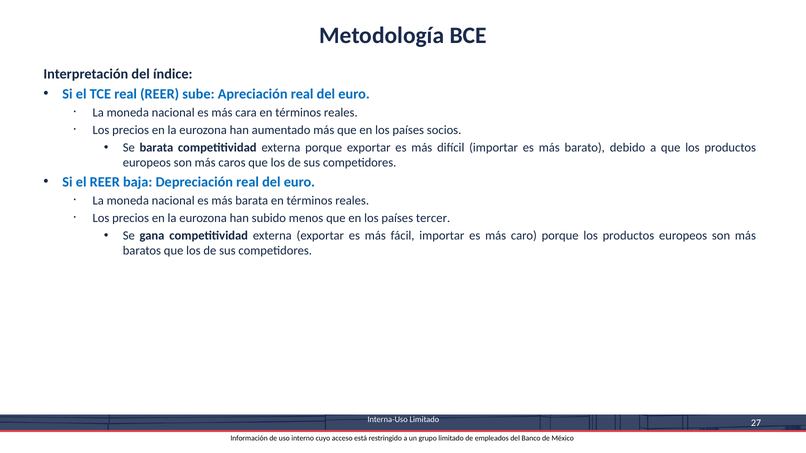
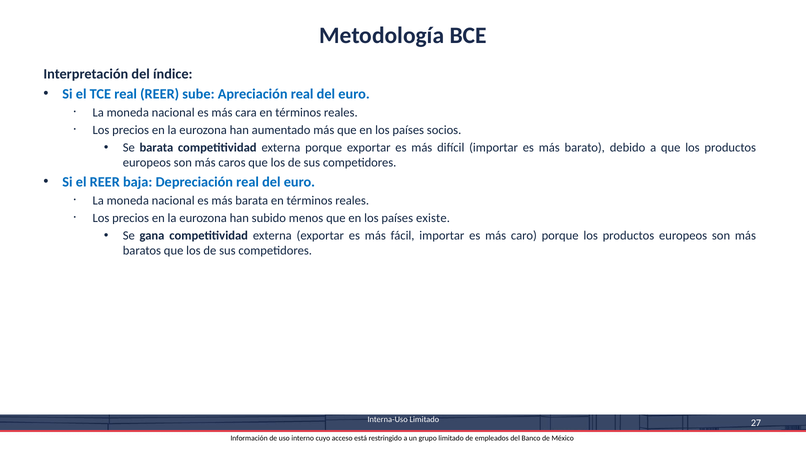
tercer: tercer -> existe
